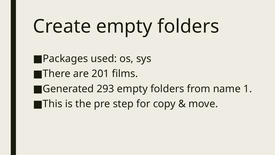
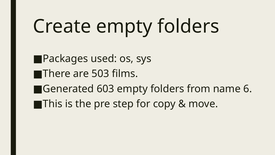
201: 201 -> 503
293: 293 -> 603
1: 1 -> 6
